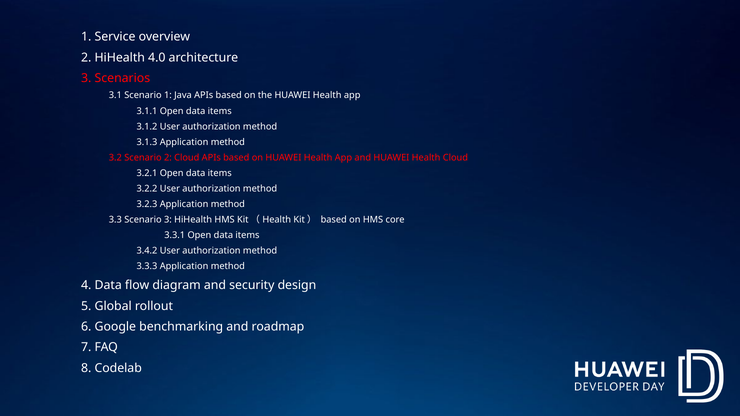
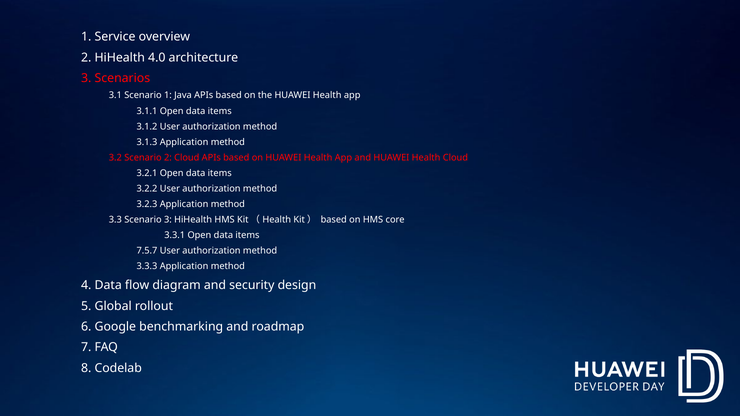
3.4.2: 3.4.2 -> 7.5.7
